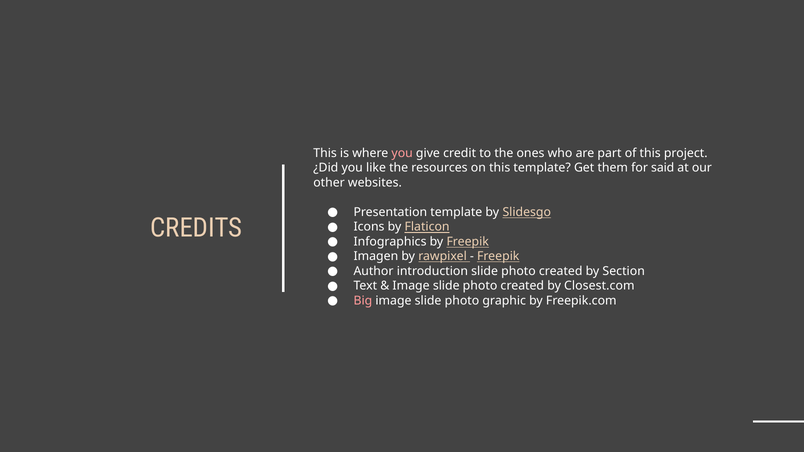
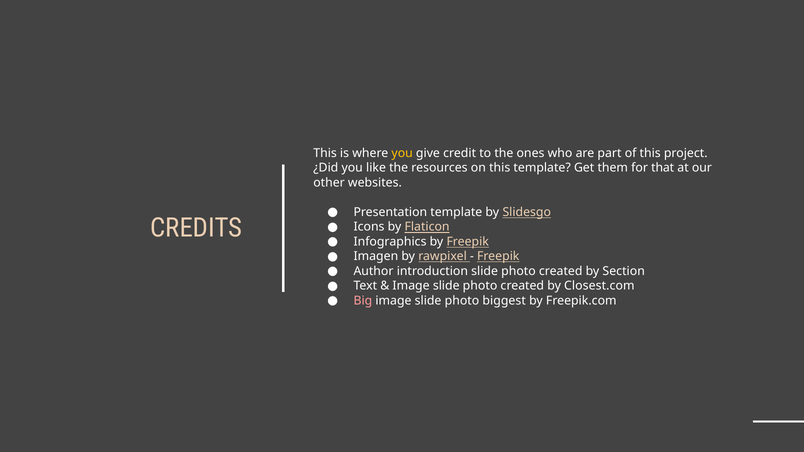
you at (402, 153) colour: pink -> yellow
said: said -> that
graphic: graphic -> biggest
